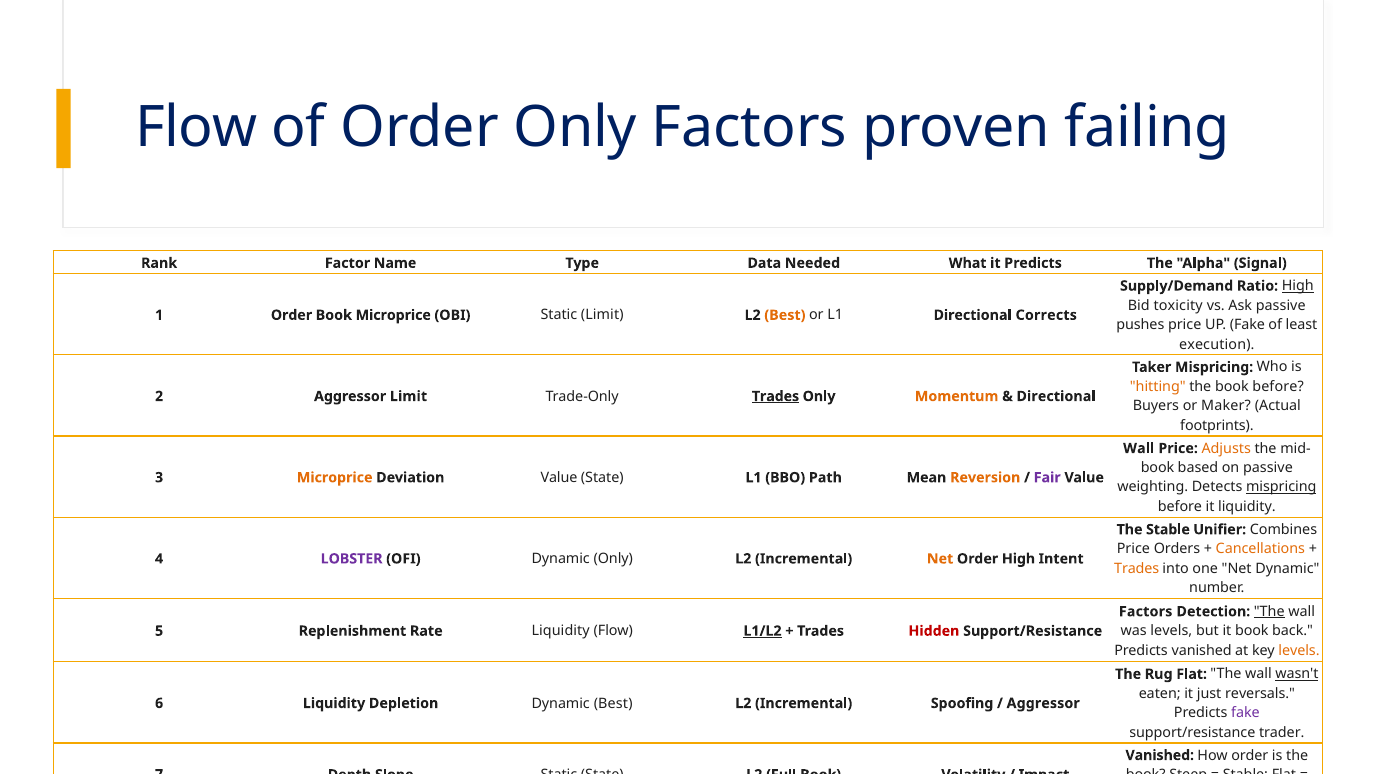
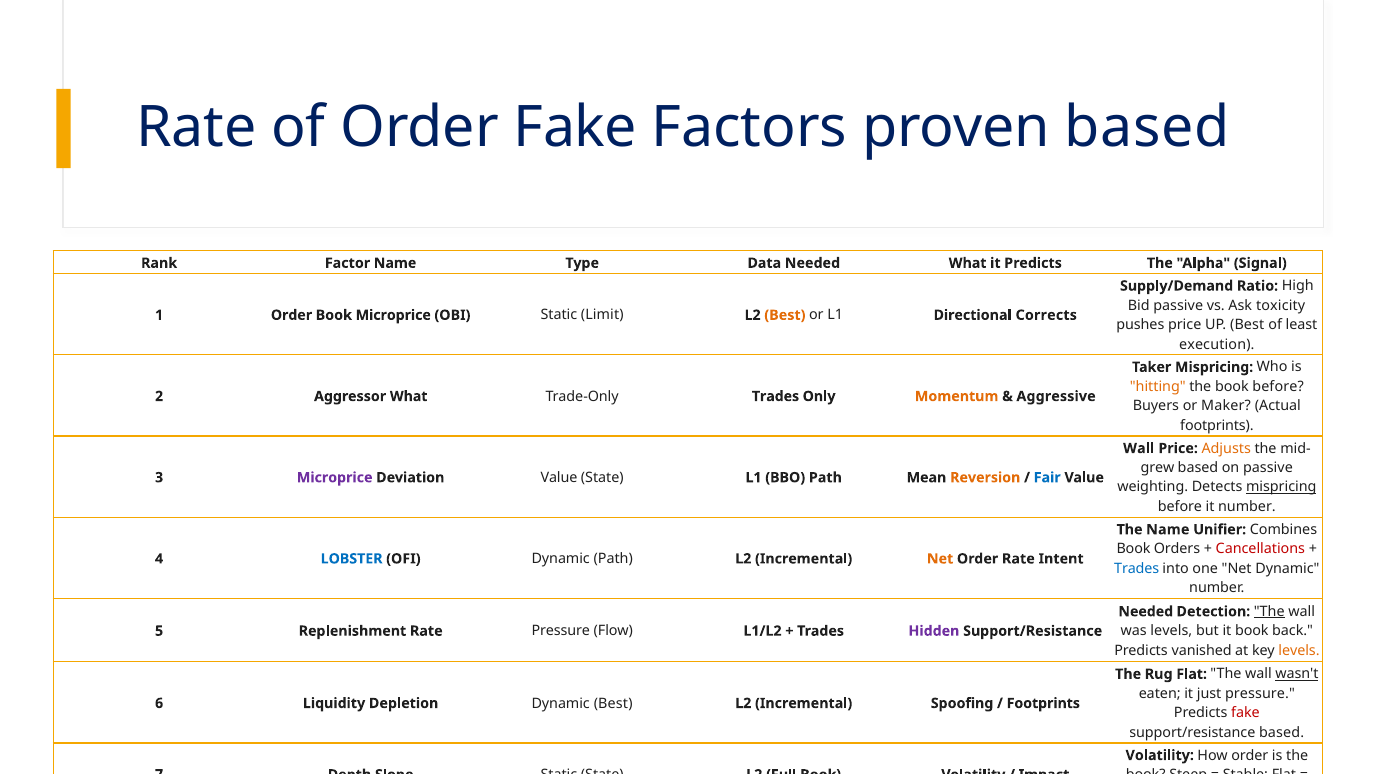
Flow at (197, 128): Flow -> Rate
Order Only: Only -> Fake
proven failing: failing -> based
High at (1298, 286) underline: present -> none
Bid toxicity: toxicity -> passive
Ask passive: passive -> toxicity
UP Fake: Fake -> Best
Aggressor Limit: Limit -> What
Trades at (775, 396) underline: present -> none
Directional at (1056, 396): Directional -> Aggressive
book at (1158, 468): book -> grew
Microprice at (335, 478) colour: orange -> purple
Fair colour: purple -> blue
it liquidity: liquidity -> number
The Stable: Stable -> Name
Price at (1133, 549): Price -> Book
Cancellations colour: orange -> red
LOBSTER colour: purple -> blue
Dynamic Only: Only -> Path
Order High: High -> Rate
Trades at (1137, 568) colour: orange -> blue
Factors at (1146, 612): Factors -> Needed
Rate Liquidity: Liquidity -> Pressure
L1/L2 underline: present -> none
Hidden colour: red -> purple
just reversals: reversals -> pressure
Aggressor at (1043, 703): Aggressor -> Footprints
fake at (1246, 713) colour: purple -> red
support/resistance trader: trader -> based
Vanished at (1160, 755): Vanished -> Volatility
